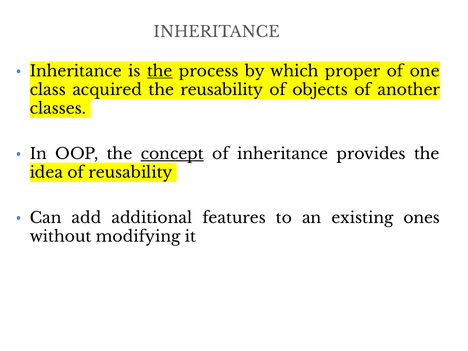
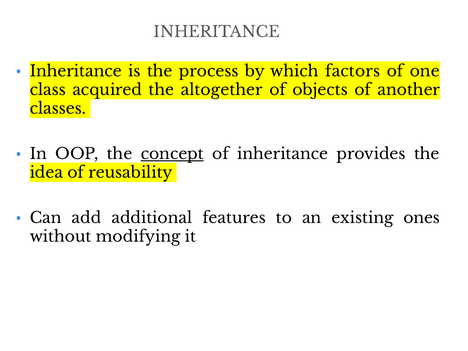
the at (160, 71) underline: present -> none
proper: proper -> factors
the reusability: reusability -> altogether
